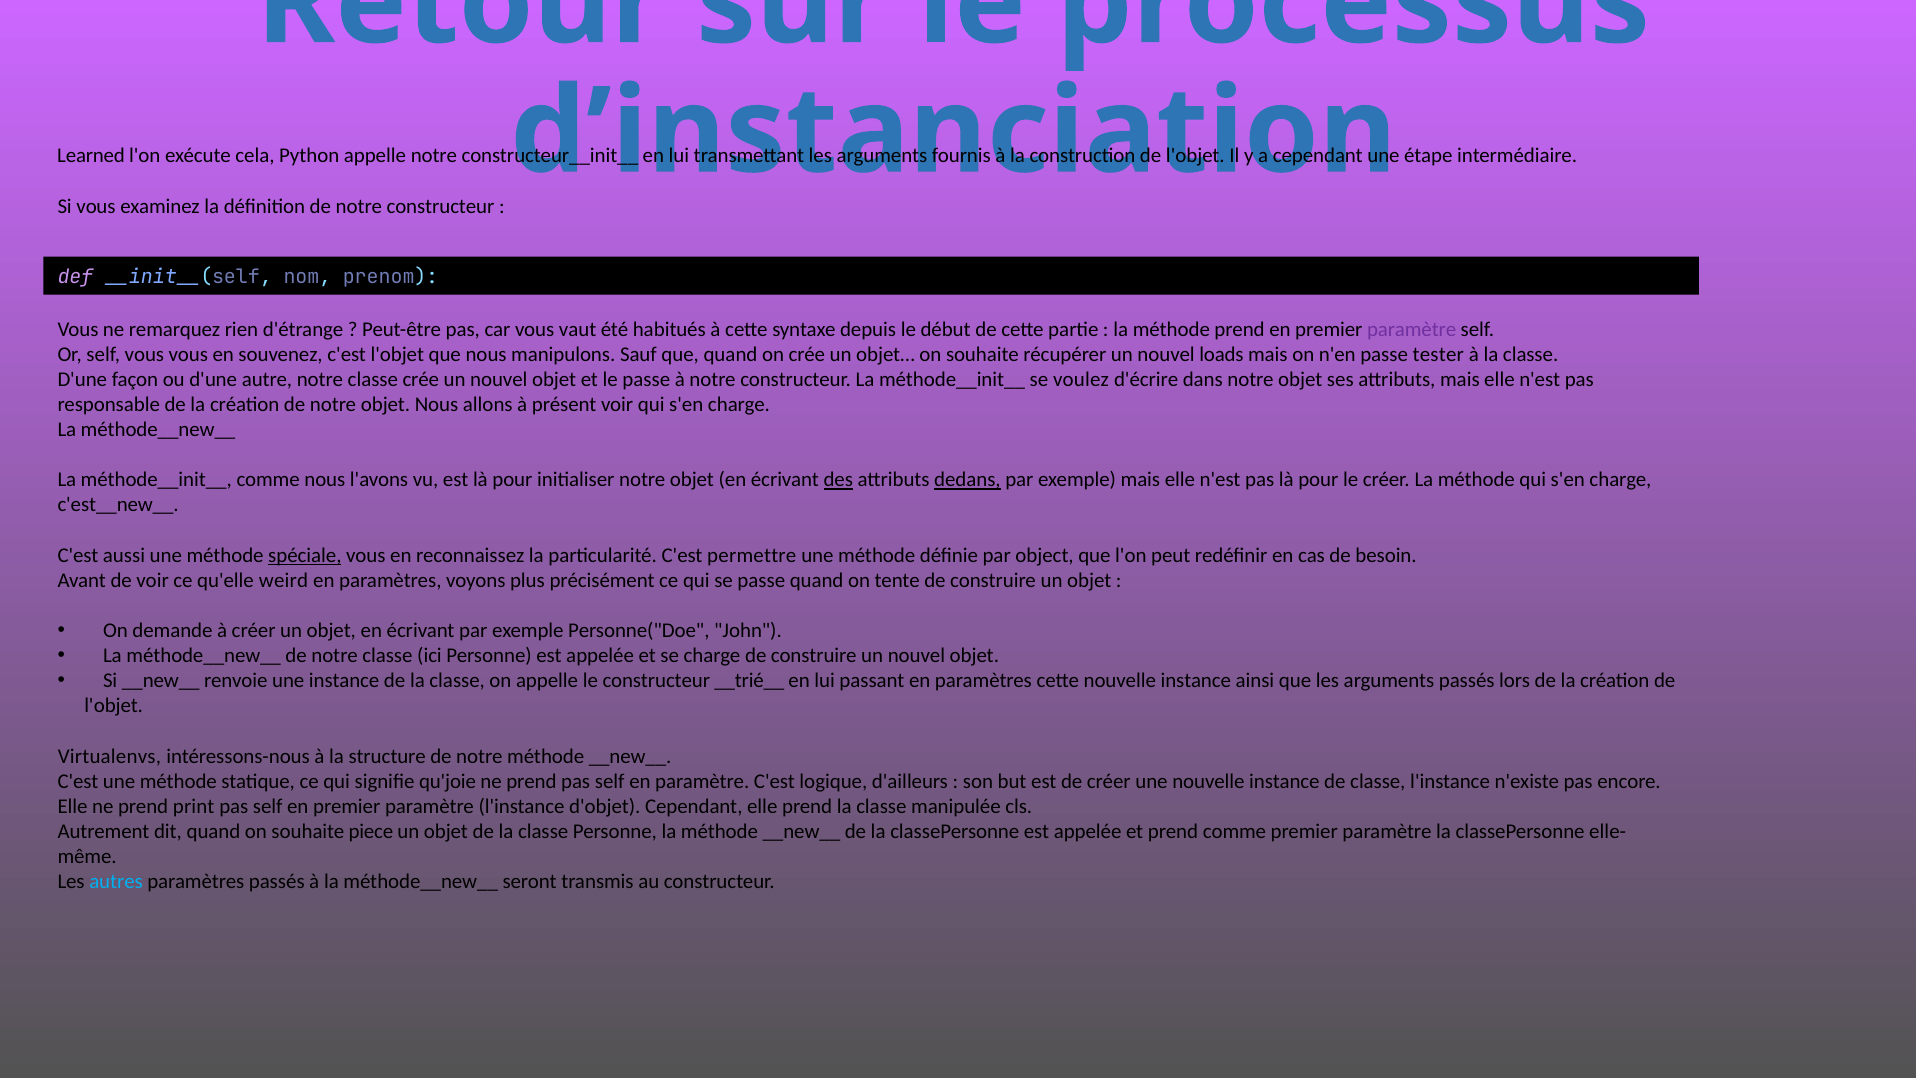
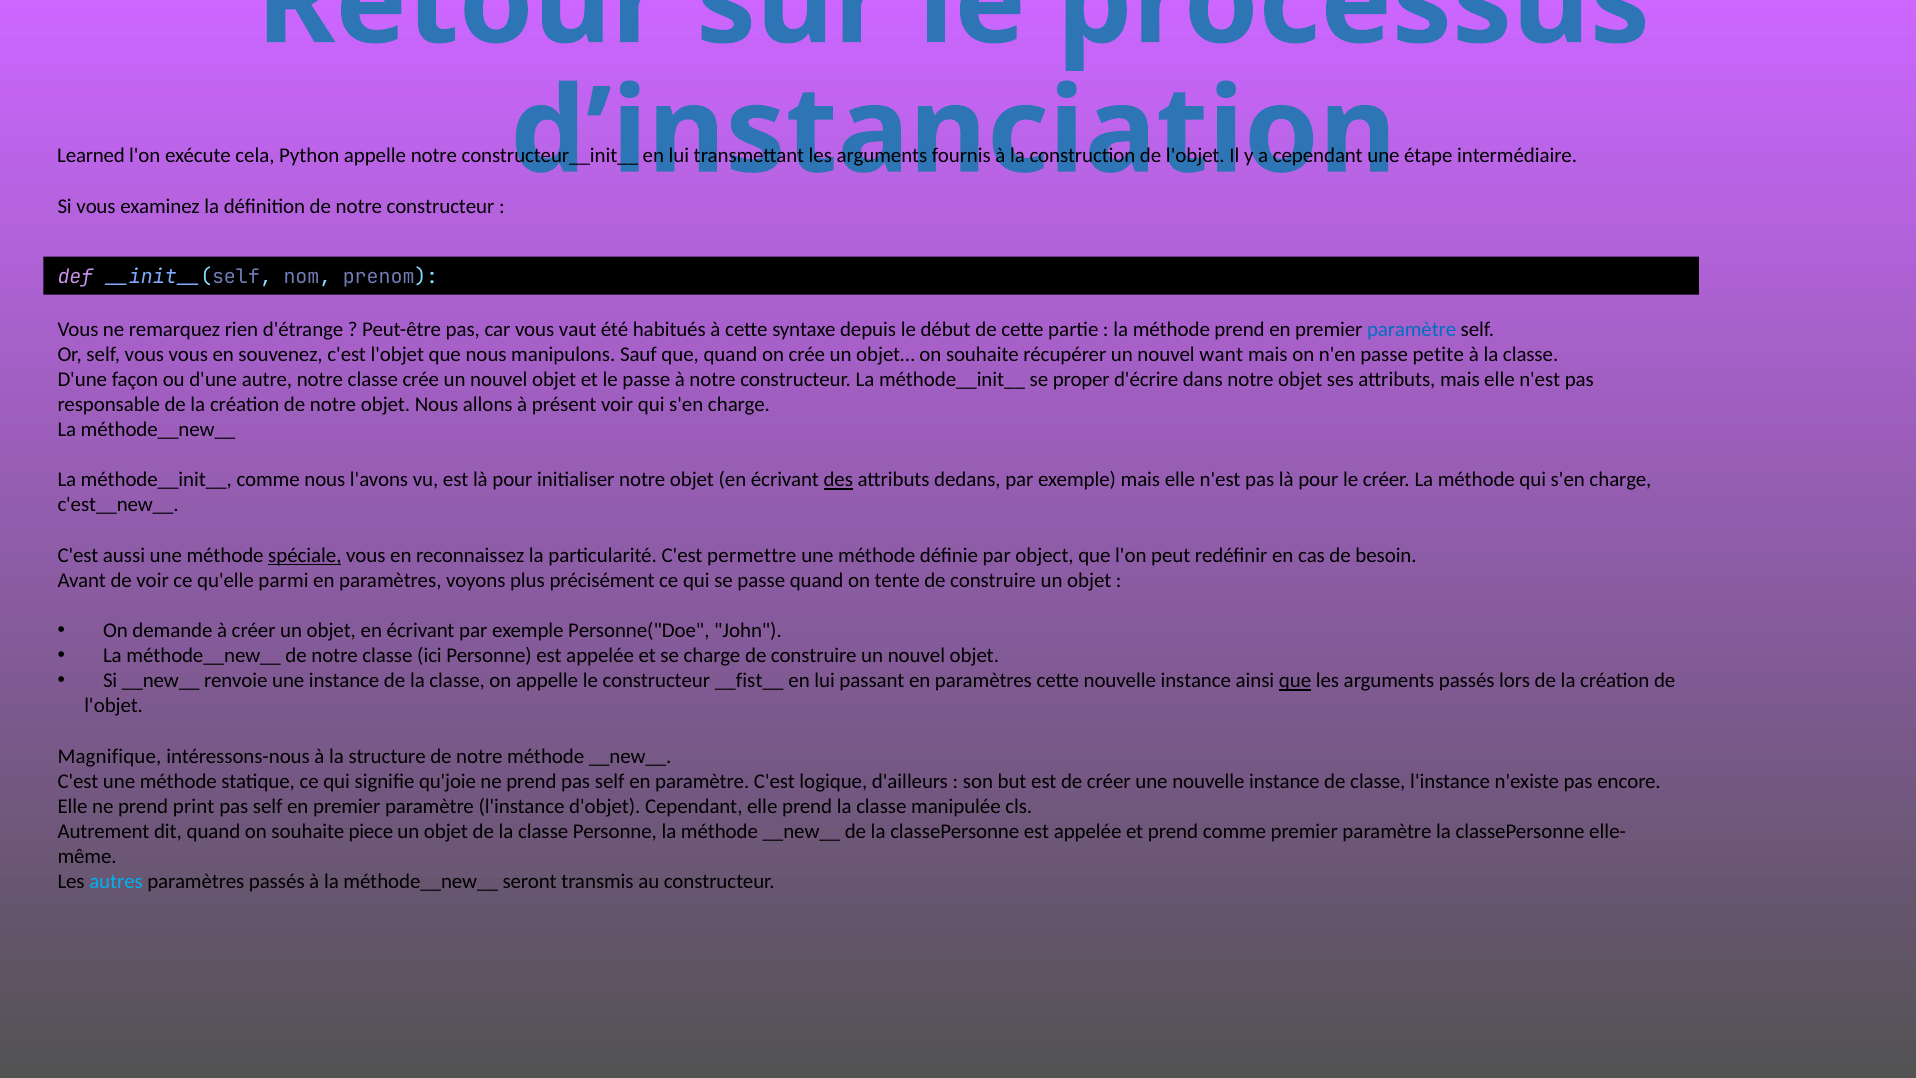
paramètre at (1412, 329) colour: purple -> blue
loads: loads -> want
tester: tester -> petite
voulez: voulez -> proper
dedans underline: present -> none
weird: weird -> parmi
__trié__: __trié__ -> __fist__
que at (1295, 681) underline: none -> present
Virtualenvs: Virtualenvs -> Magnifique
